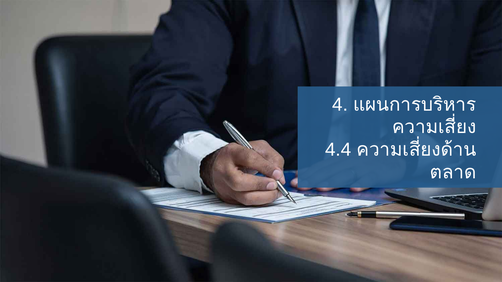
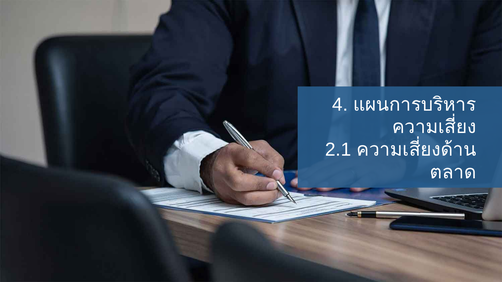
4.4: 4.4 -> 2.1
